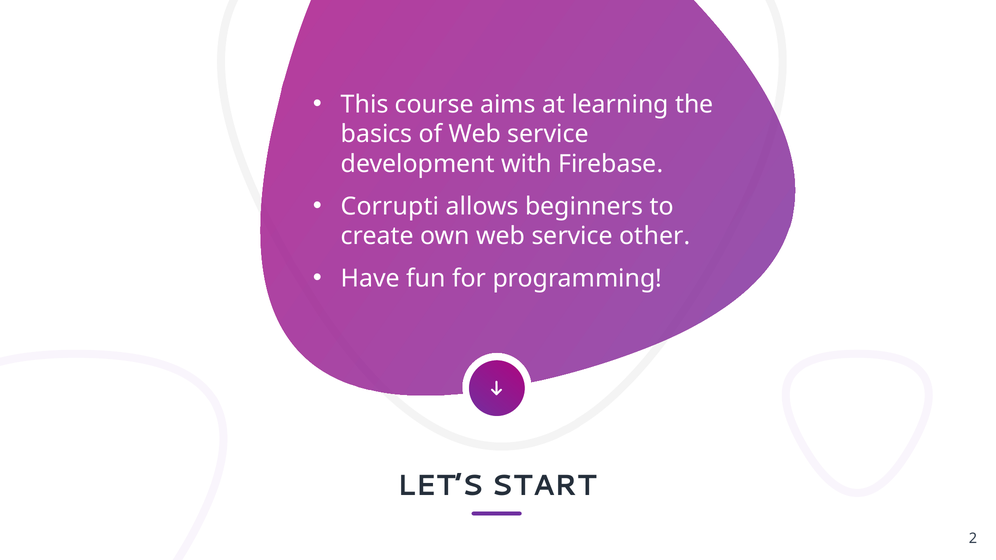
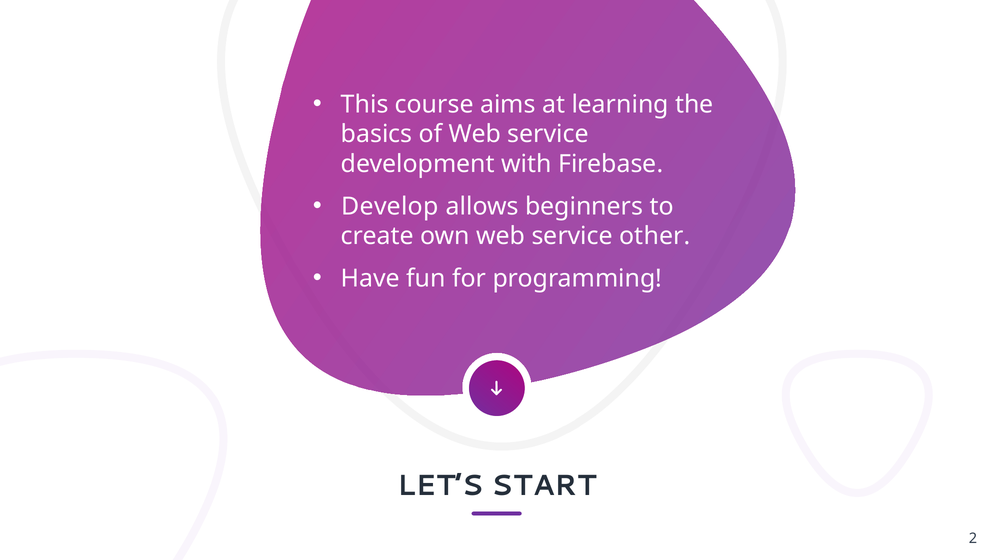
Corrupti: Corrupti -> Develop
